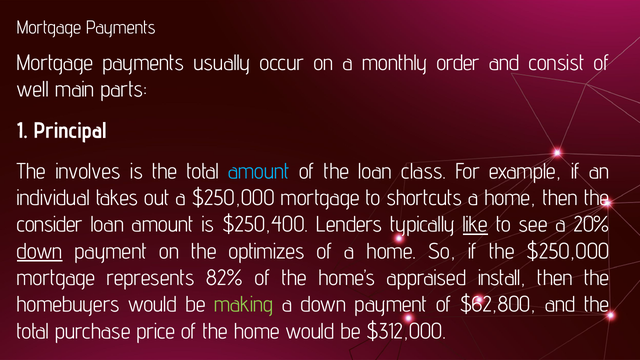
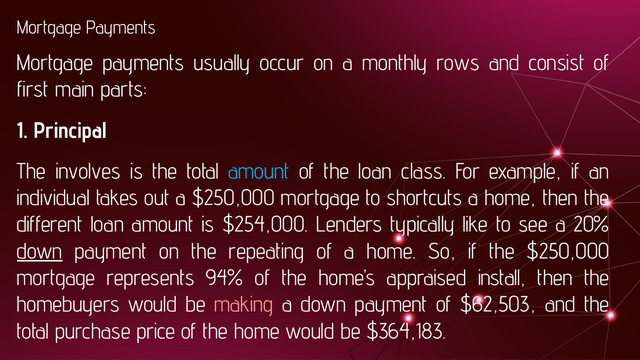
order: order -> rows
well: well -> first
consider: consider -> different
$250,400: $250,400 -> $254,000
like underline: present -> none
optimizes: optimizes -> repeating
82%: 82% -> 94%
making colour: light green -> pink
$62,800: $62,800 -> $62,503
$312,000: $312,000 -> $364,183
